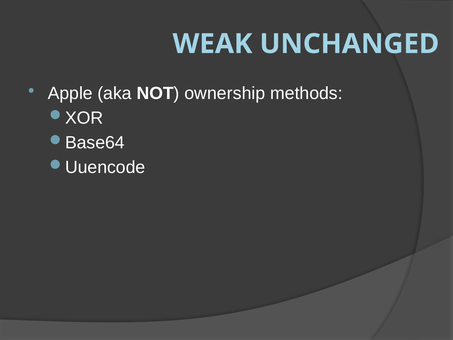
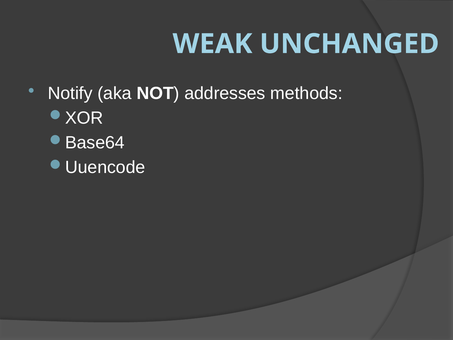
Apple: Apple -> Notify
ownership: ownership -> addresses
